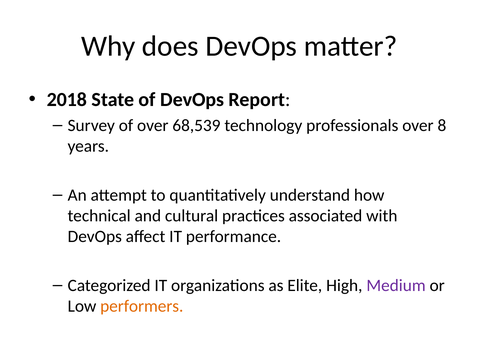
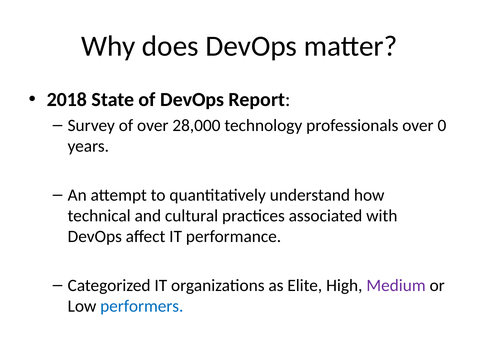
68,539: 68,539 -> 28,000
8: 8 -> 0
performers colour: orange -> blue
